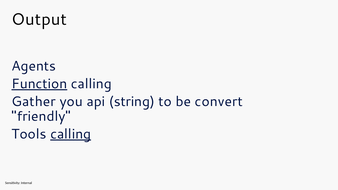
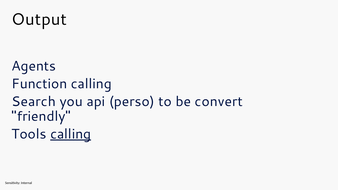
Function underline: present -> none
Gather: Gather -> Search
string: string -> perso
